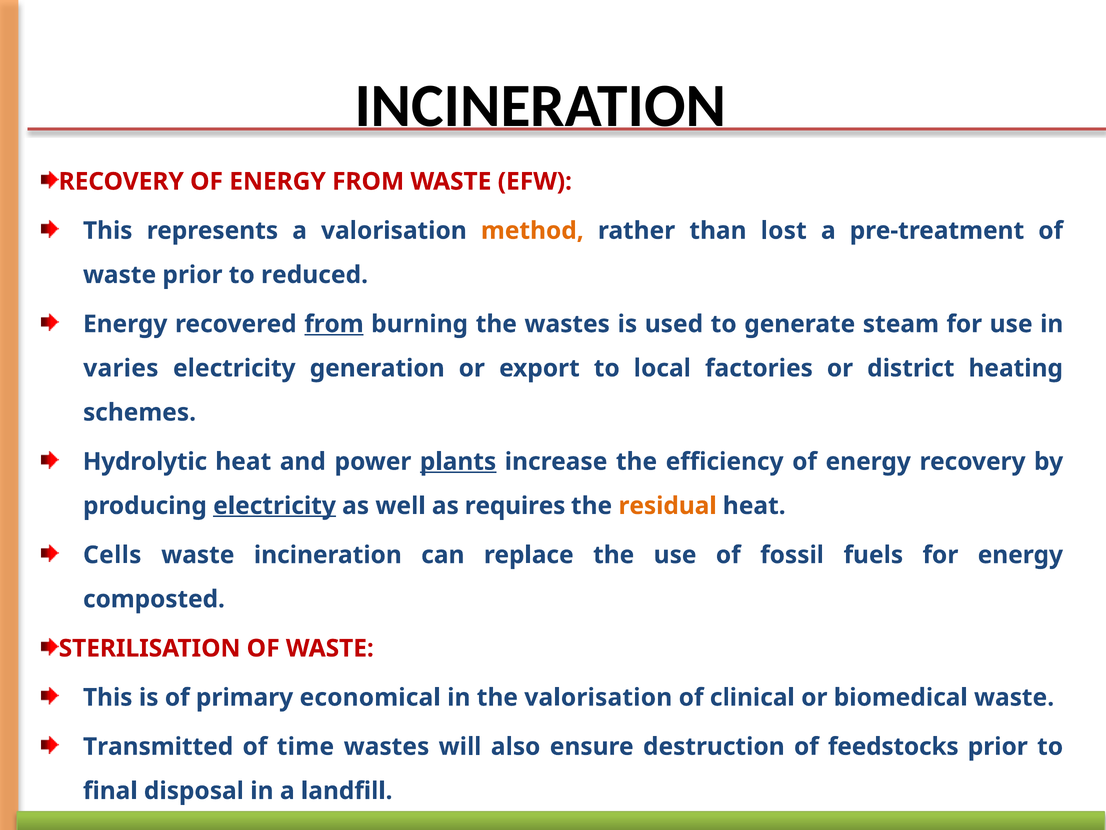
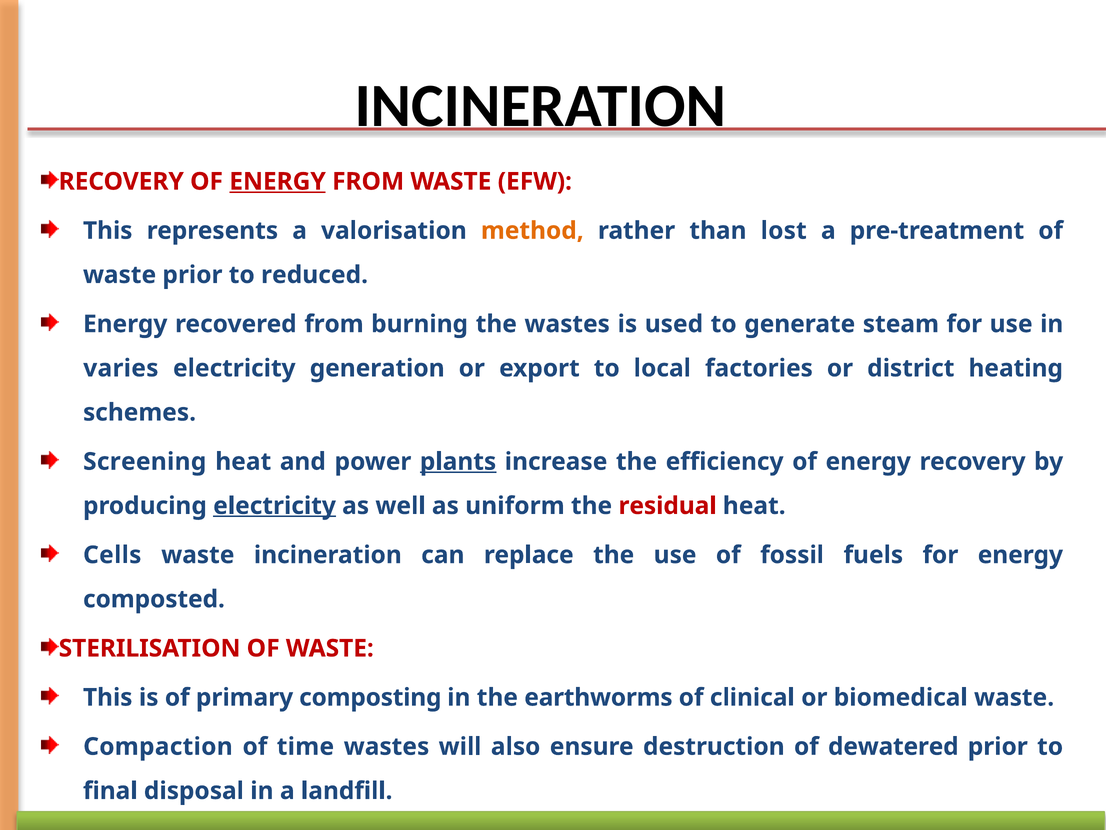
ENERGY at (278, 181) underline: none -> present
from at (334, 324) underline: present -> none
Hydrolytic: Hydrolytic -> Screening
requires: requires -> uniform
residual colour: orange -> red
economical: economical -> composting
the valorisation: valorisation -> earthworms
Transmitted: Transmitted -> Compaction
feedstocks: feedstocks -> dewatered
